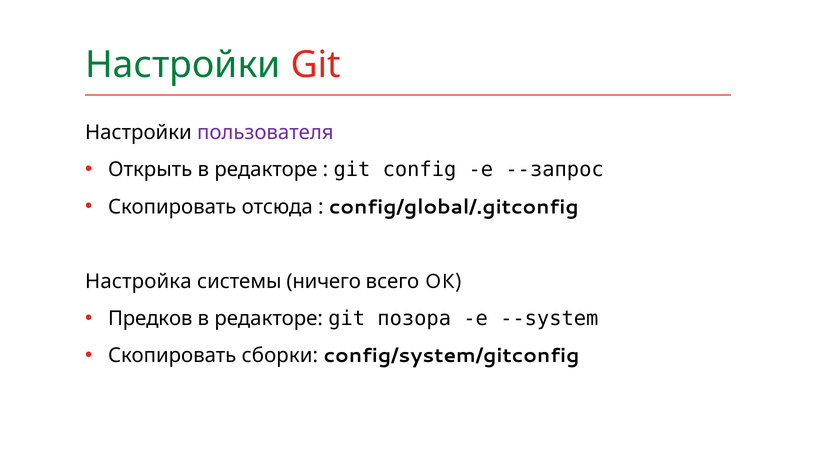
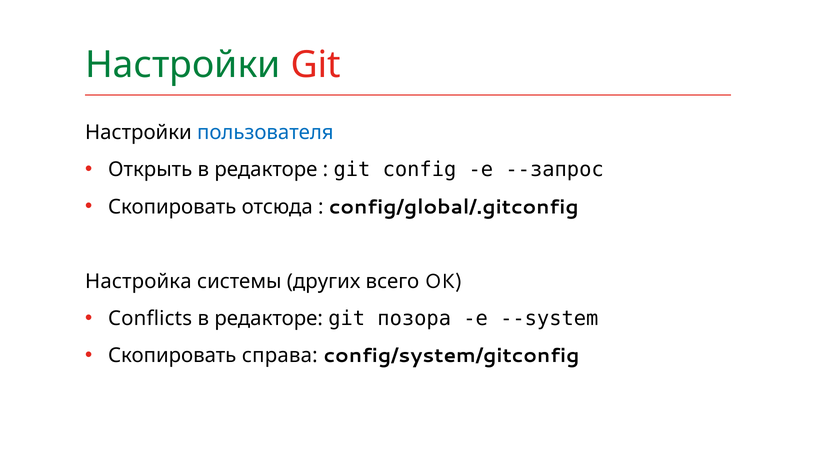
пользователя colour: purple -> blue
ничего: ничего -> других
Предков: Предков -> Conflicts
сборки: сборки -> справа
